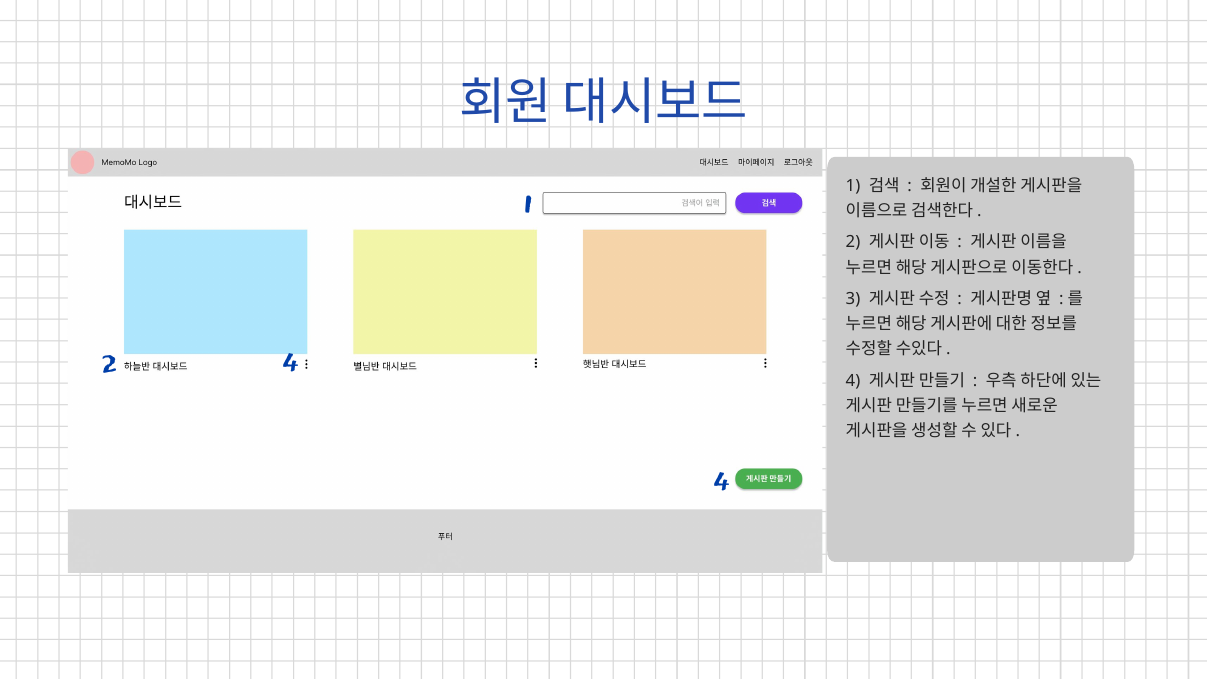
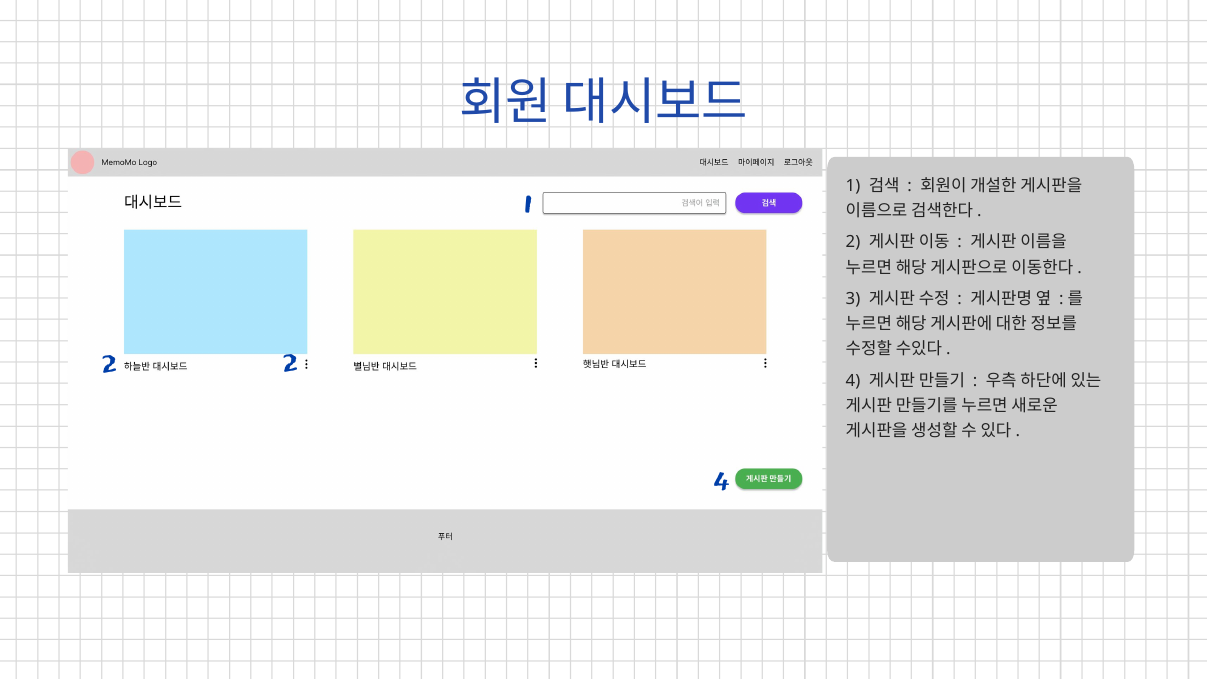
2 4: 4 -> 2
